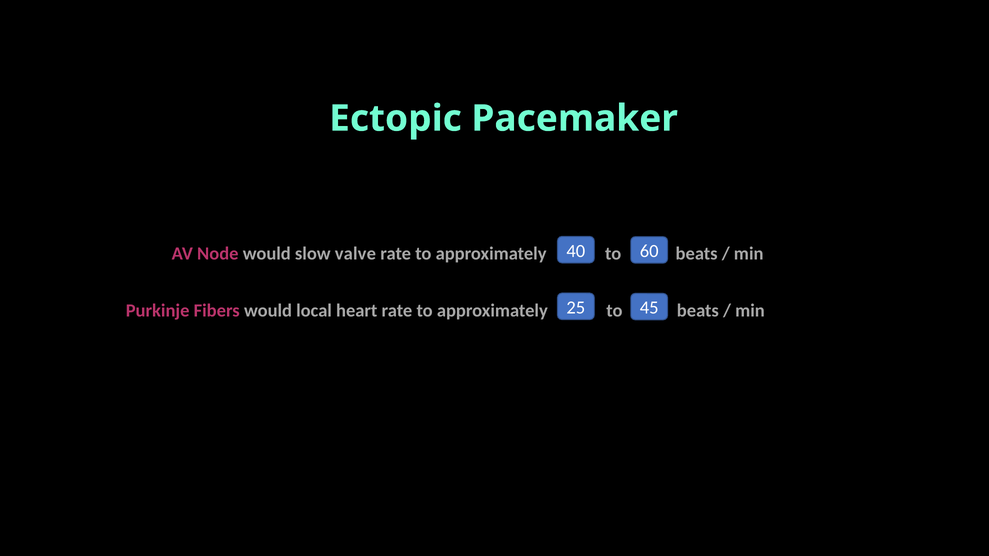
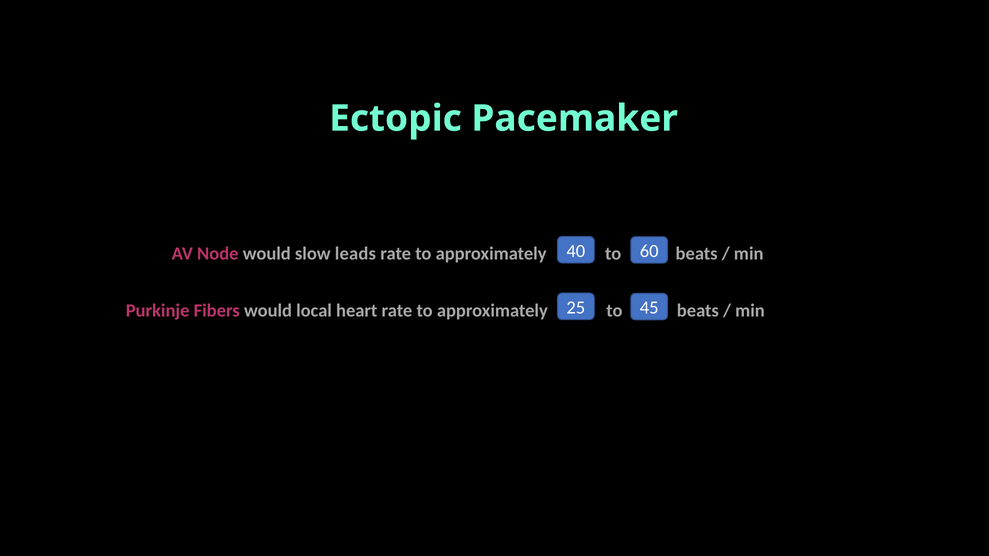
valve: valve -> leads
